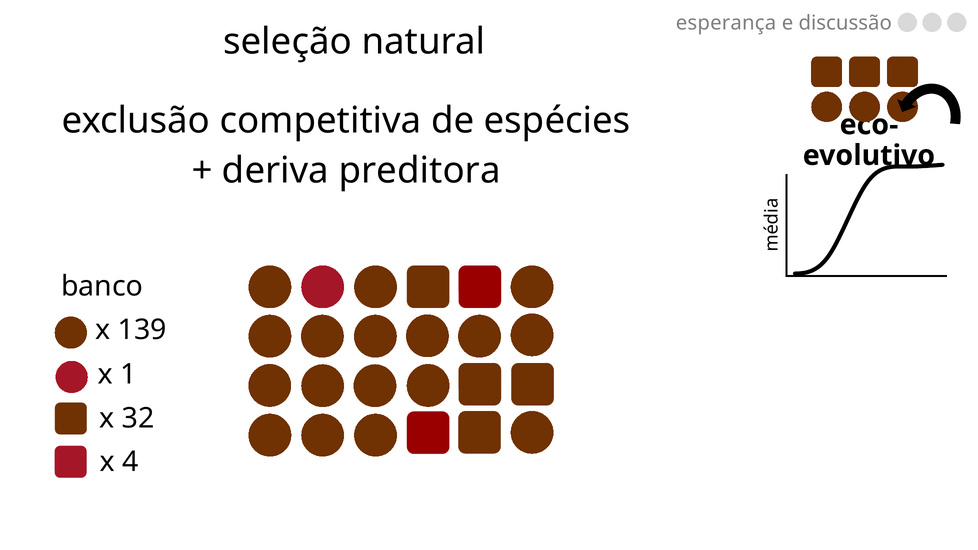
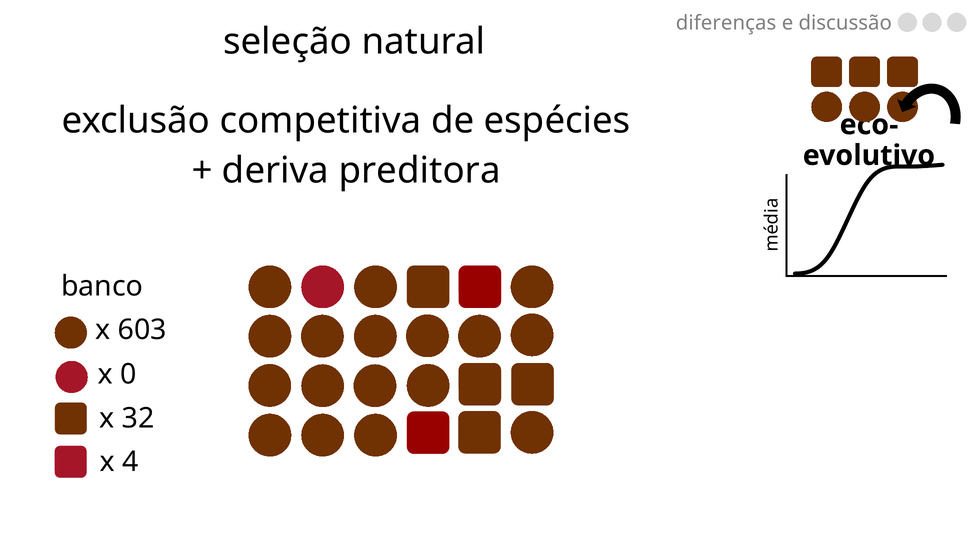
esperança: esperança -> diferenças
139: 139 -> 603
1: 1 -> 0
